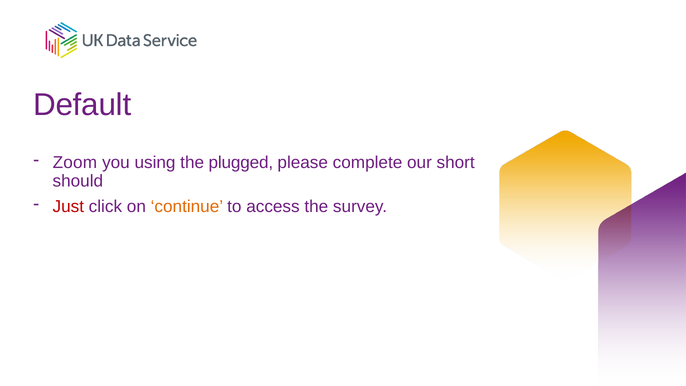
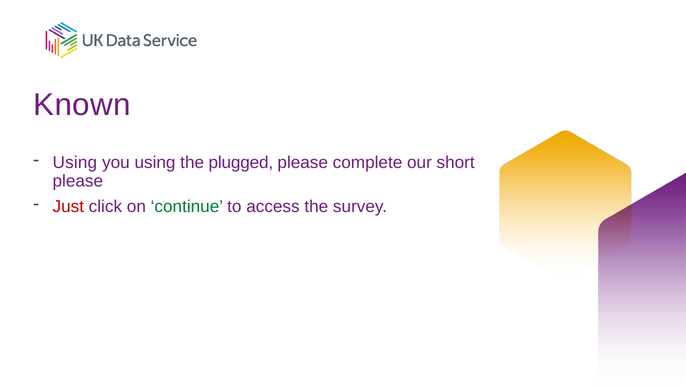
Default: Default -> Known
Zoom at (75, 162): Zoom -> Using
should at (78, 181): should -> please
continue colour: orange -> green
